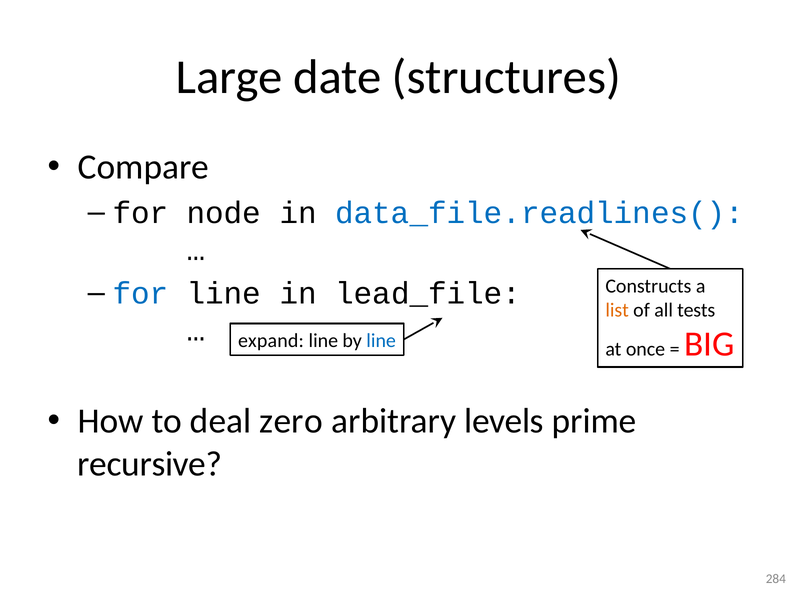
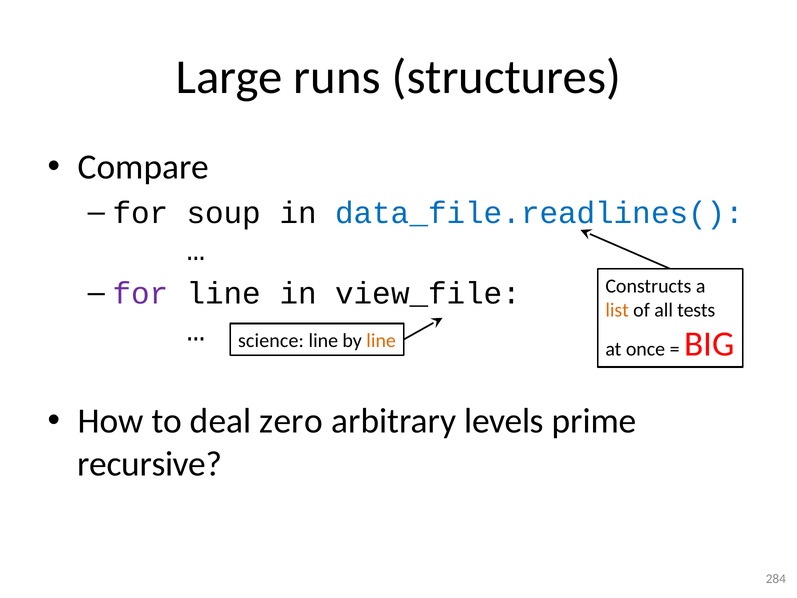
date: date -> runs
node: node -> soup
for at (140, 293) colour: blue -> purple
lead_file: lead_file -> view_file
expand: expand -> science
line at (381, 341) colour: blue -> orange
